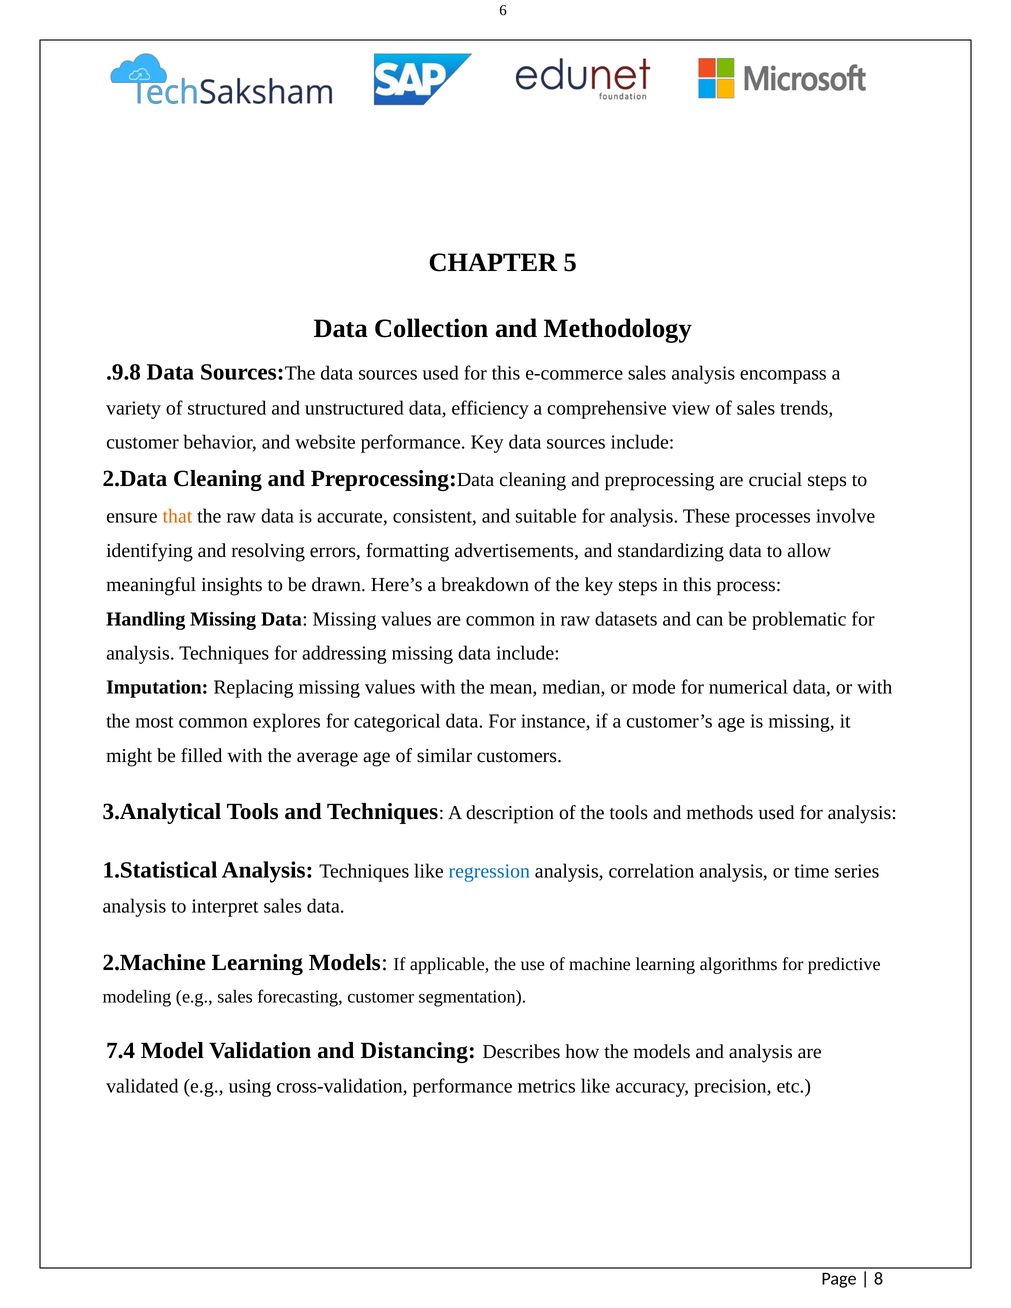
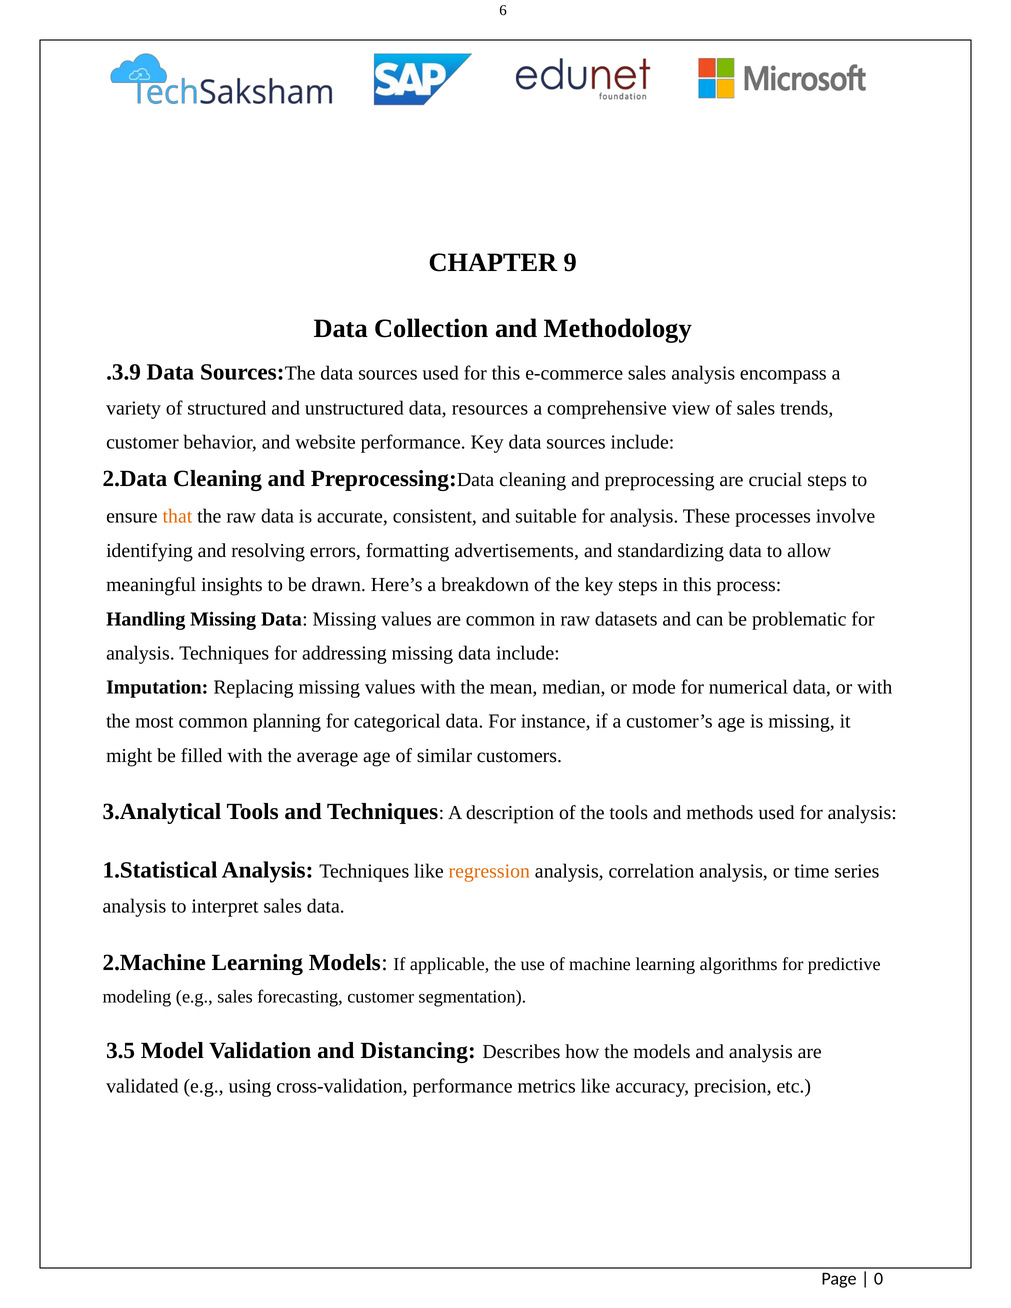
5: 5 -> 9
.9.8: .9.8 -> .3.9
efficiency: efficiency -> resources
explores: explores -> planning
regression colour: blue -> orange
7.4: 7.4 -> 3.5
8: 8 -> 0
